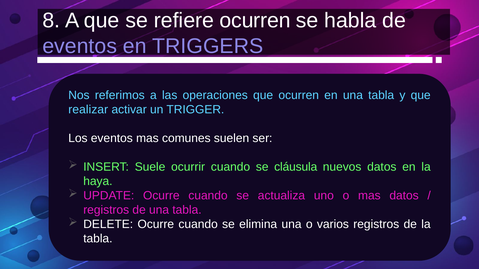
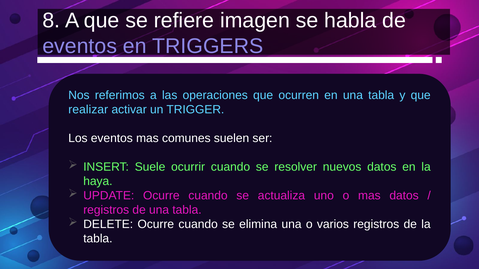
refiere ocurren: ocurren -> imagen
cláusula: cláusula -> resolver
